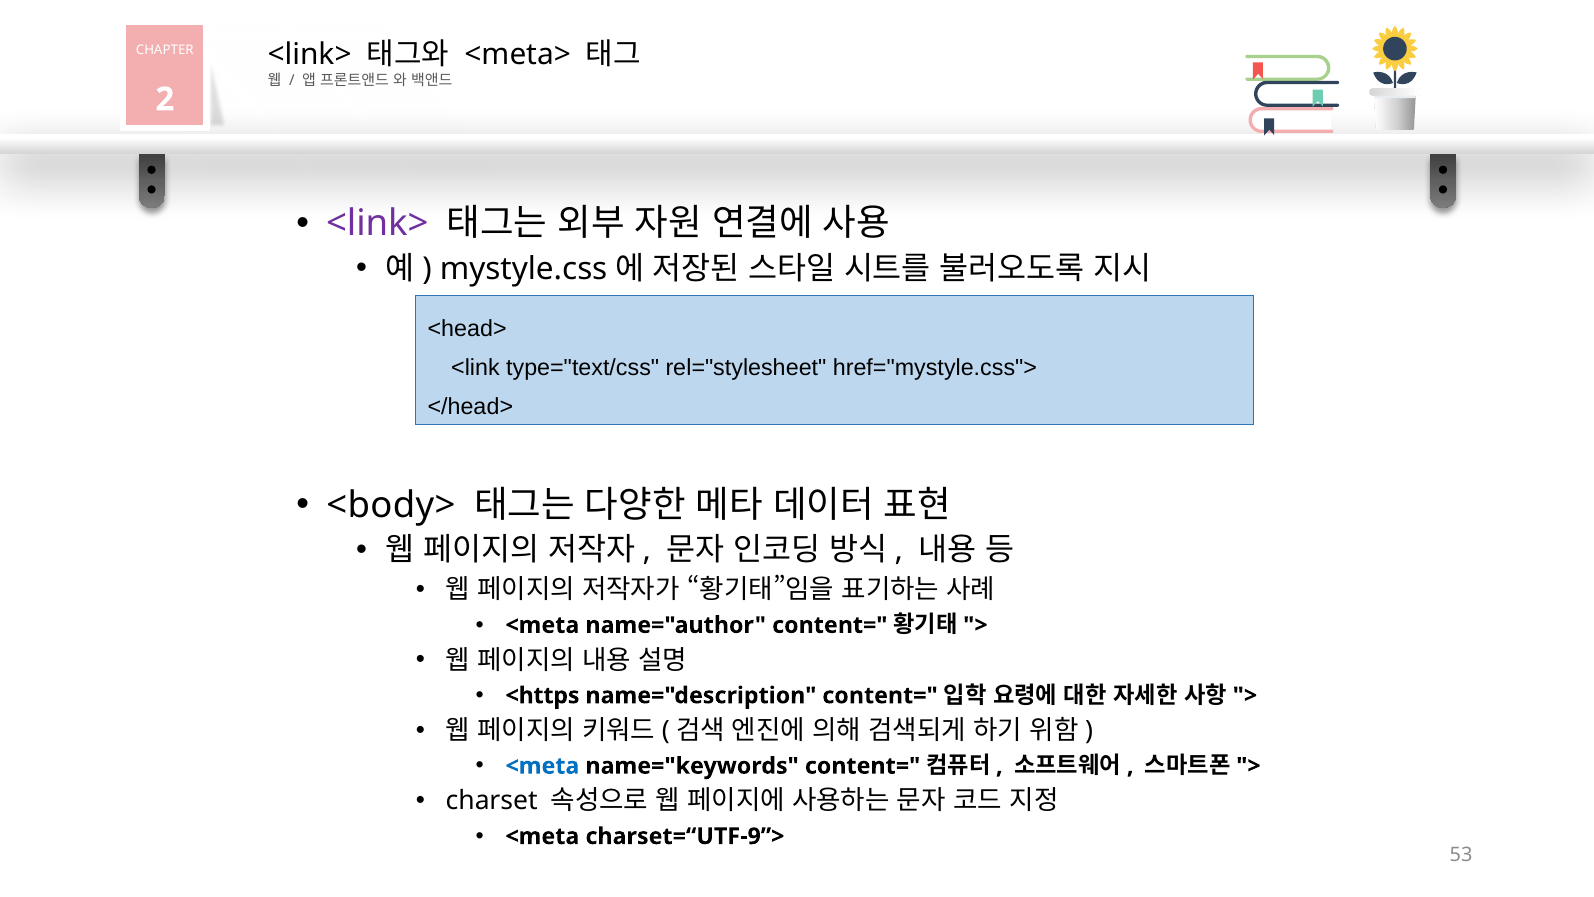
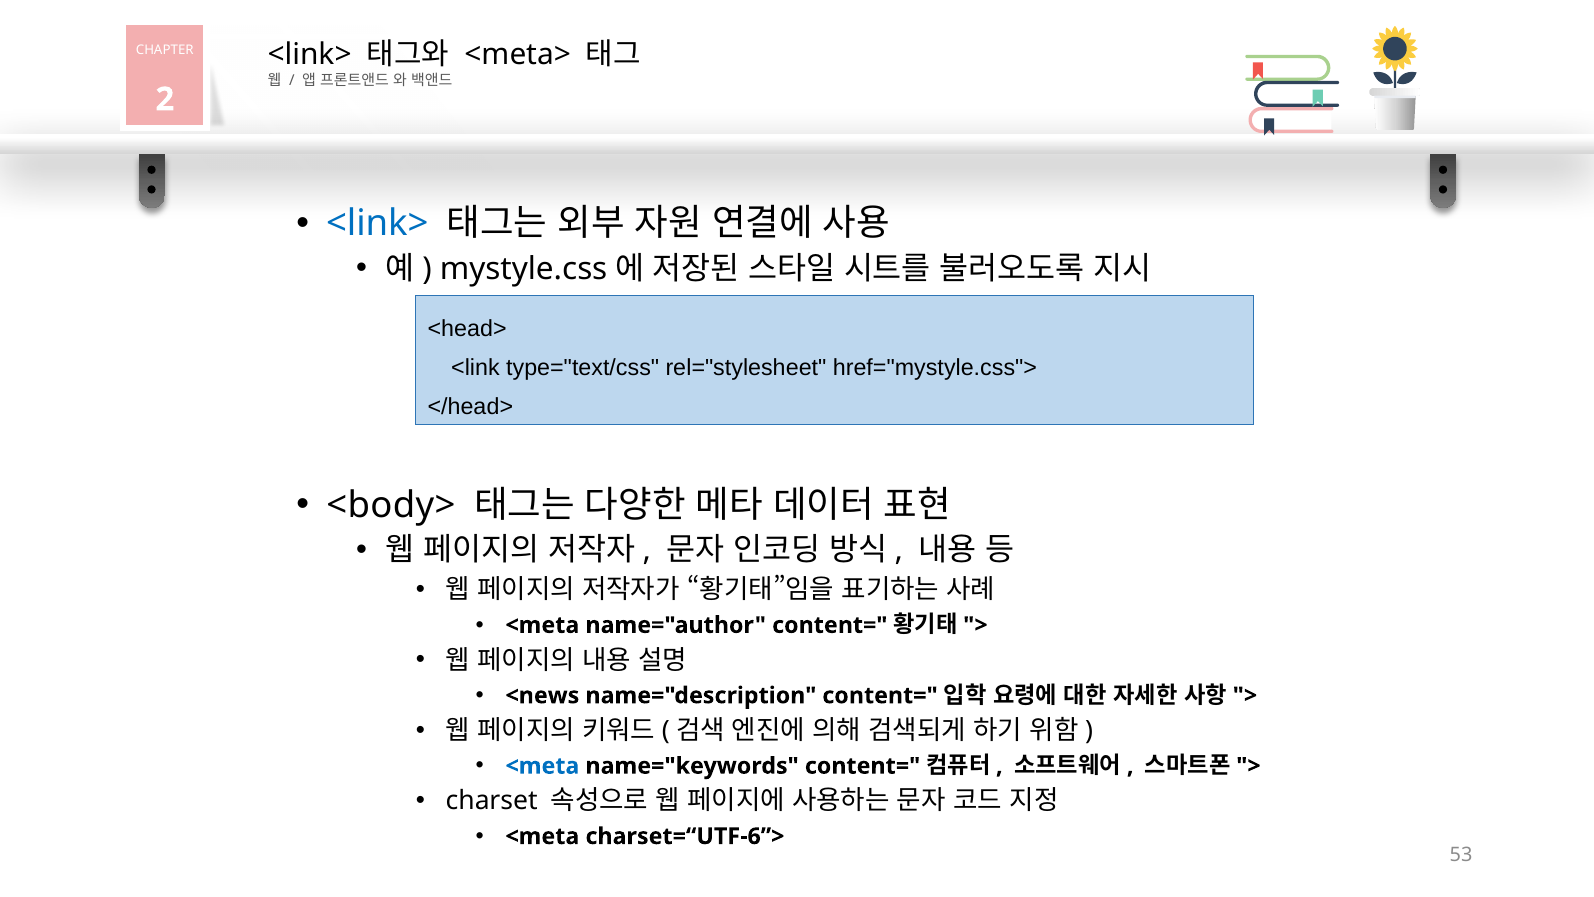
<link> at (377, 224) colour: purple -> blue
<https: <https -> <news
charset=“UTF-9”>: charset=“UTF-9”> -> charset=“UTF-6”>
